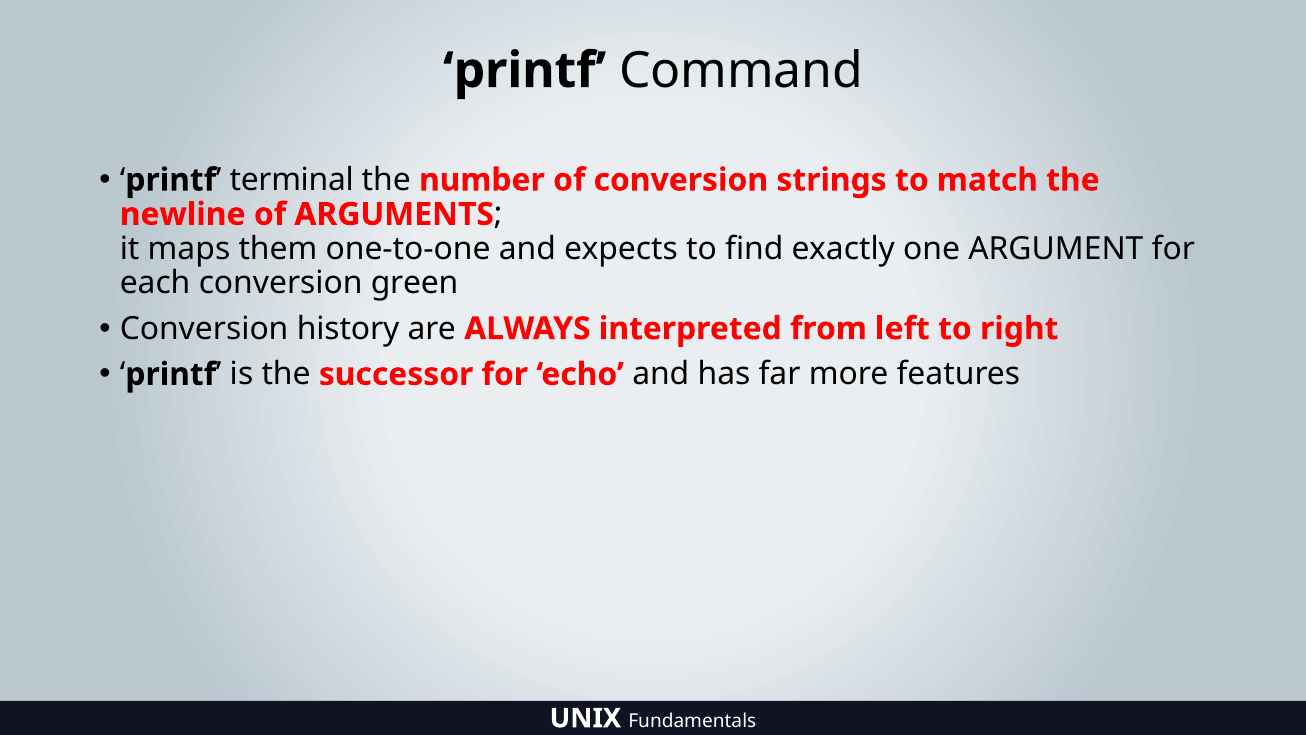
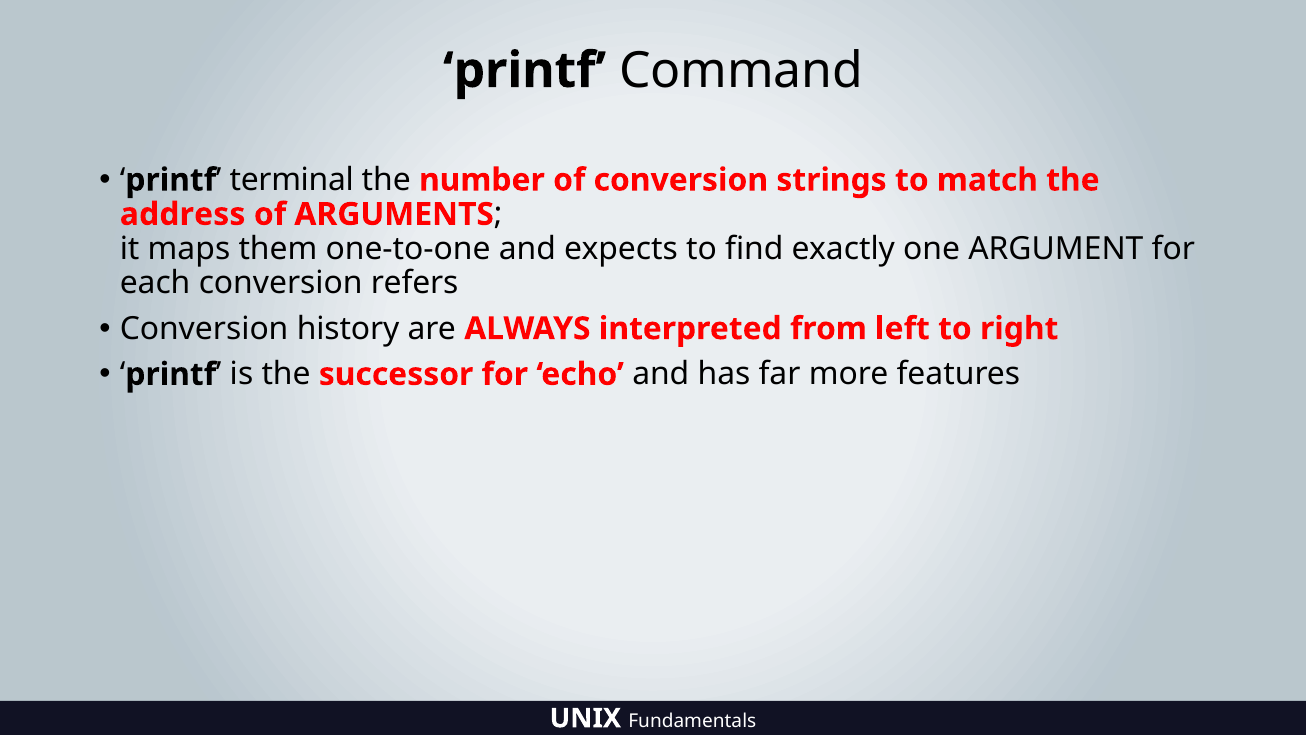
newline: newline -> address
green: green -> refers
